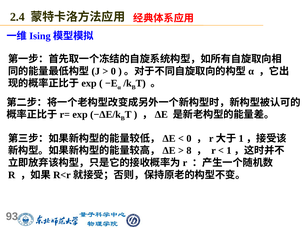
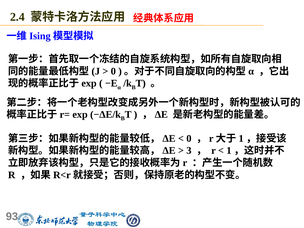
8: 8 -> 3
